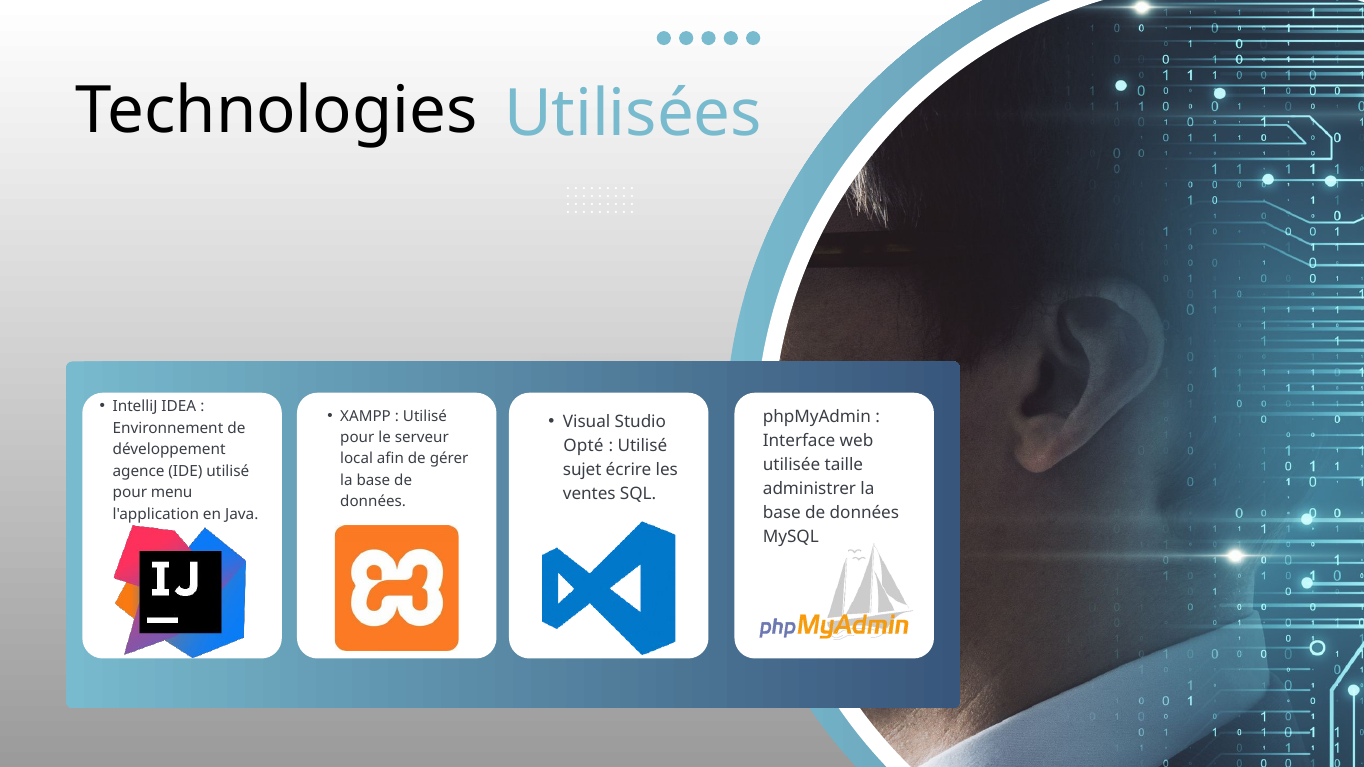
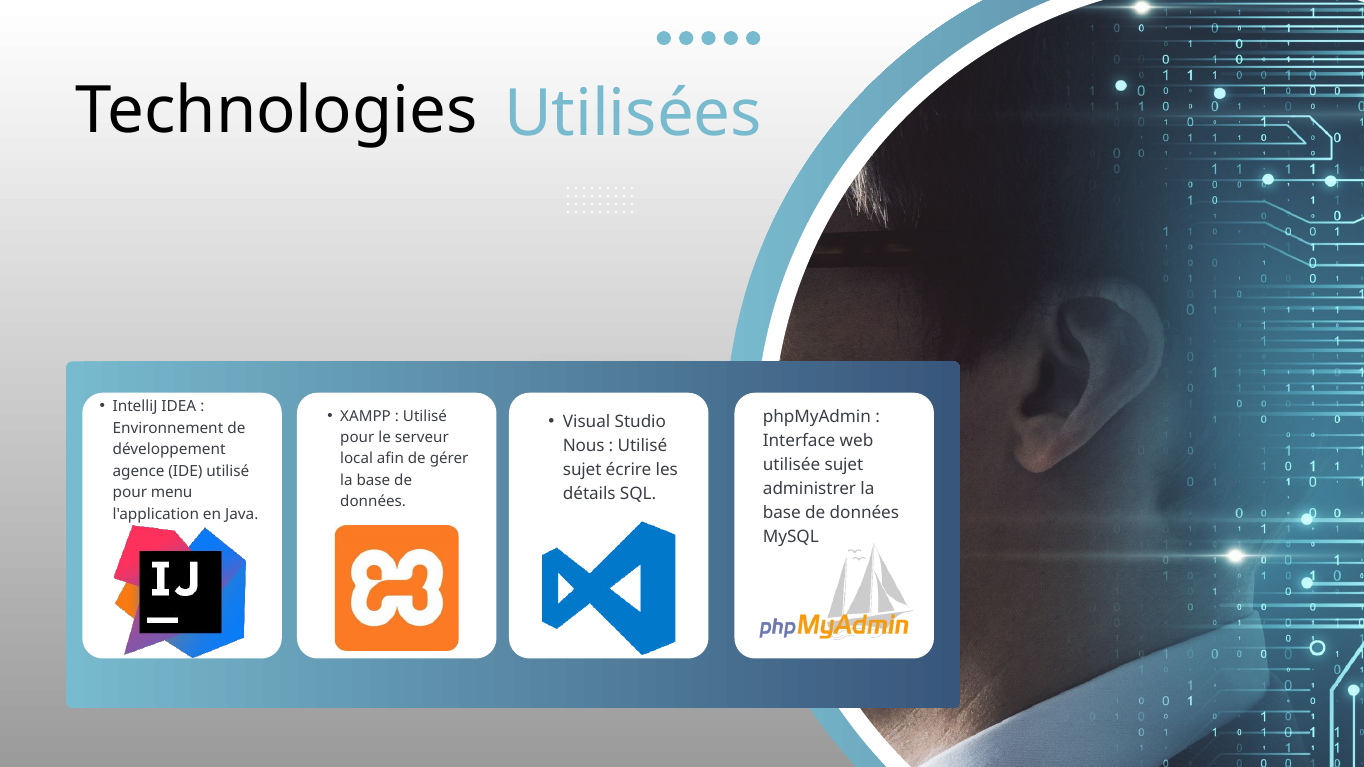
Opté: Opté -> Nous
utilisée taille: taille -> sujet
ventes: ventes -> détails
